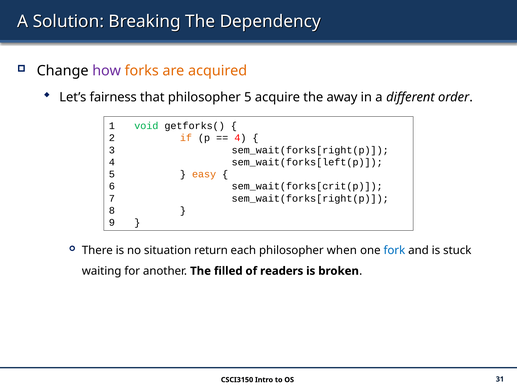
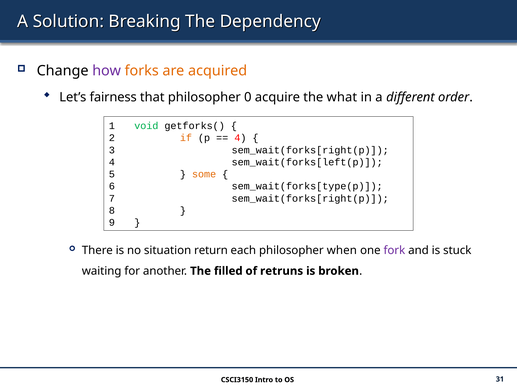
philosopher 5: 5 -> 0
away: away -> what
easy: easy -> some
sem_wait(forks[crit(p: sem_wait(forks[crit(p -> sem_wait(forks[type(p
fork colour: blue -> purple
readers: readers -> retruns
